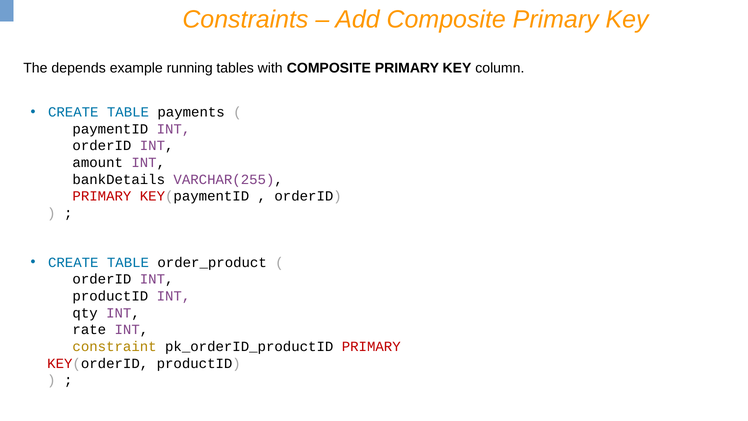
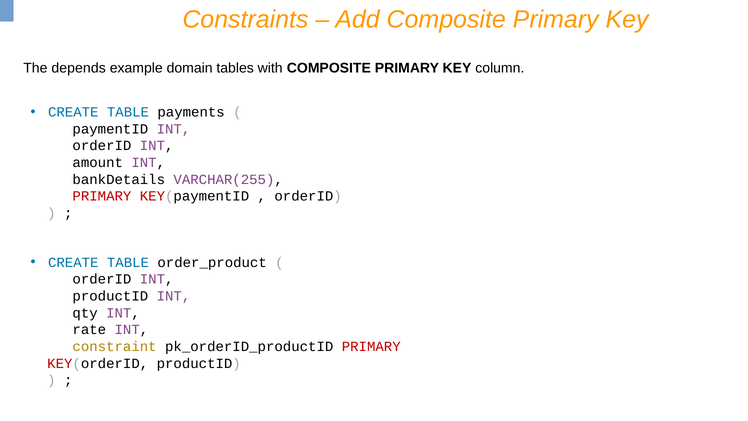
running: running -> domain
